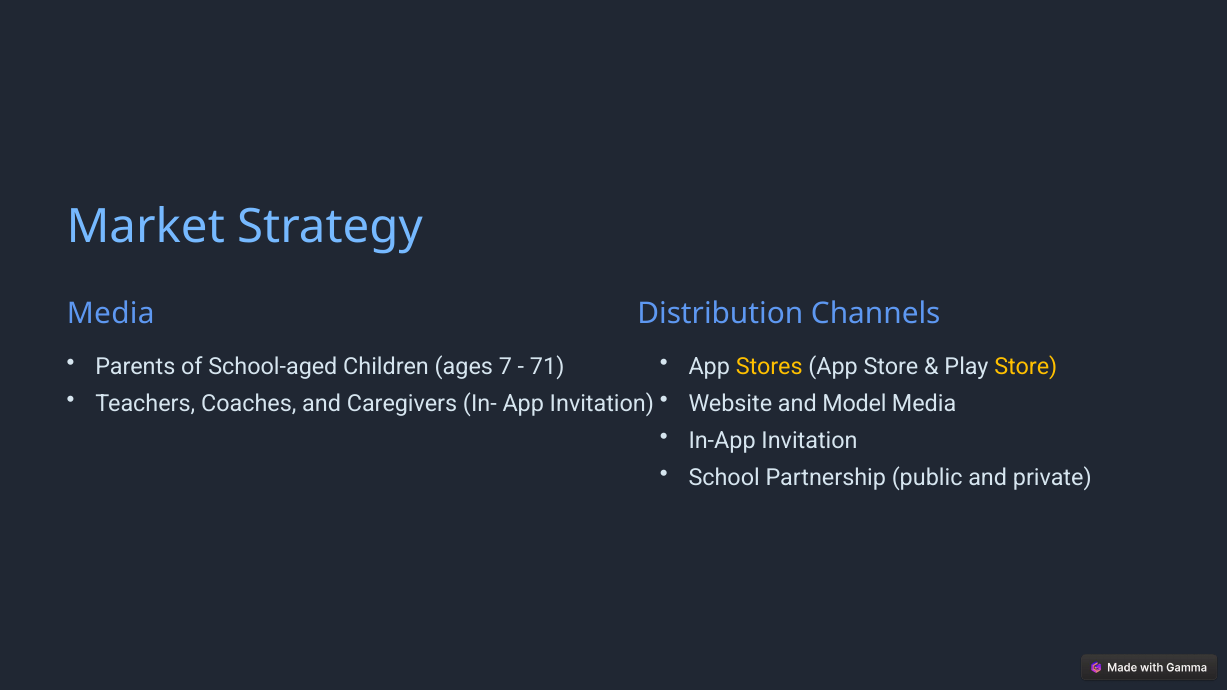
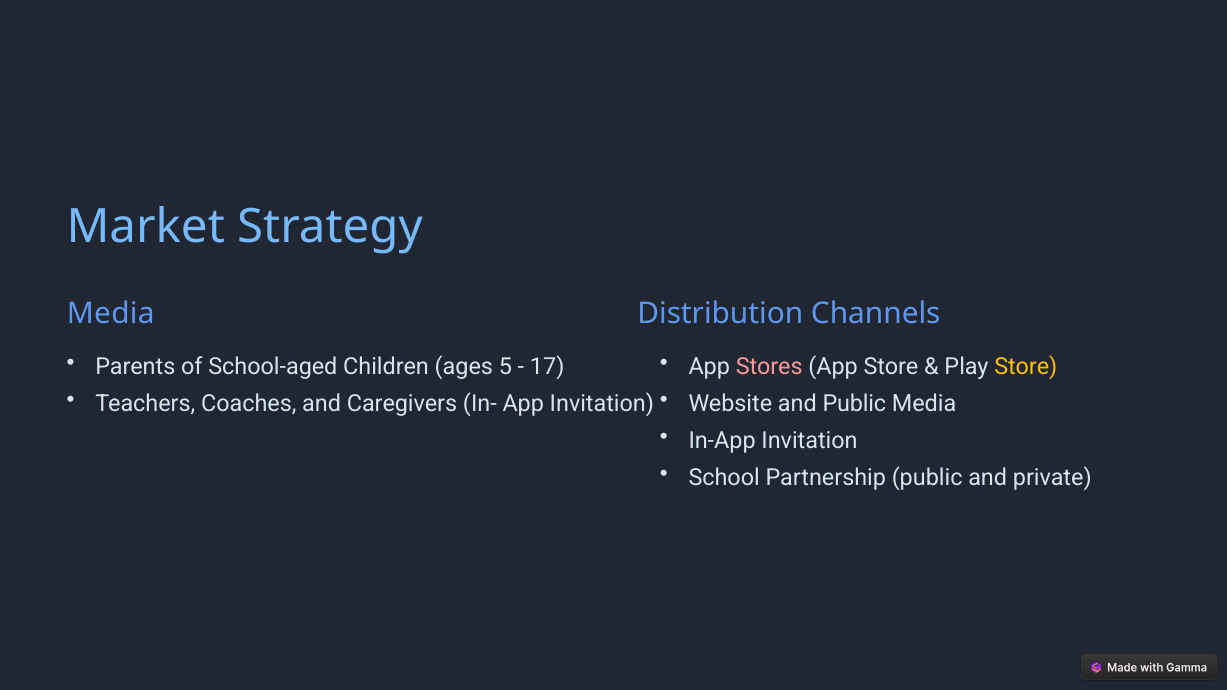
7: 7 -> 5
71: 71 -> 17
Stores colour: yellow -> pink
and Model: Model -> Public
